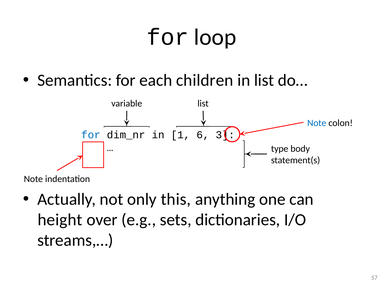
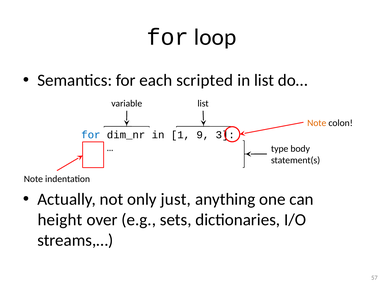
children: children -> scripted
Note at (317, 123) colour: blue -> orange
6: 6 -> 9
this: this -> just
